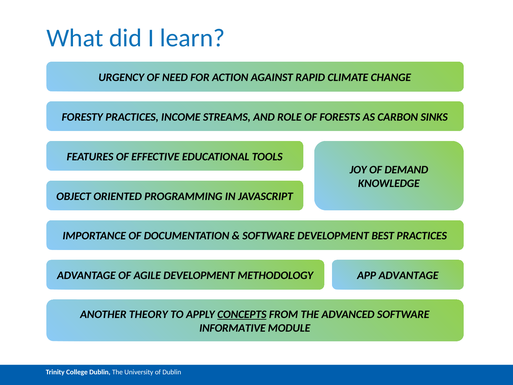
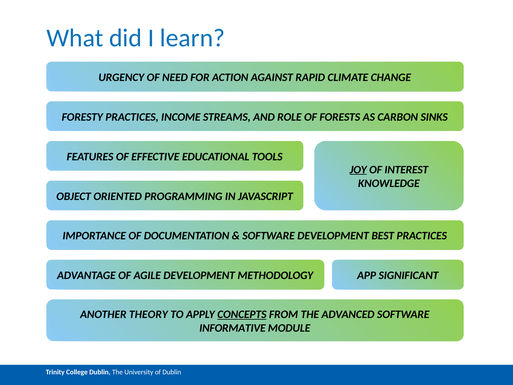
JOY underline: none -> present
DEMAND: DEMAND -> INTEREST
APP ADVANTAGE: ADVANTAGE -> SIGNIFICANT
